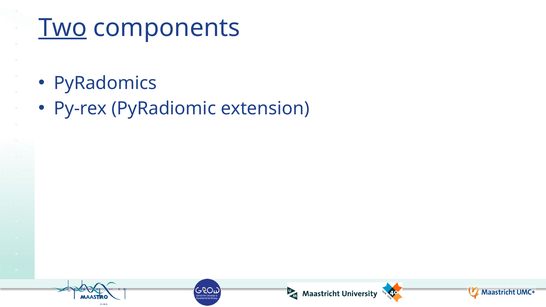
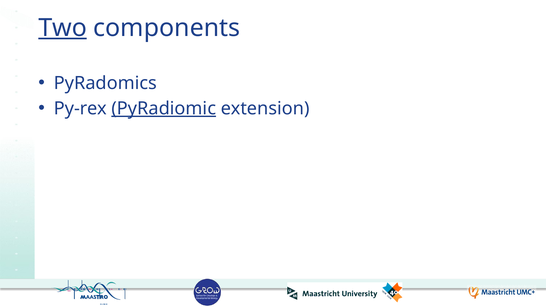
PyRadiomic underline: none -> present
